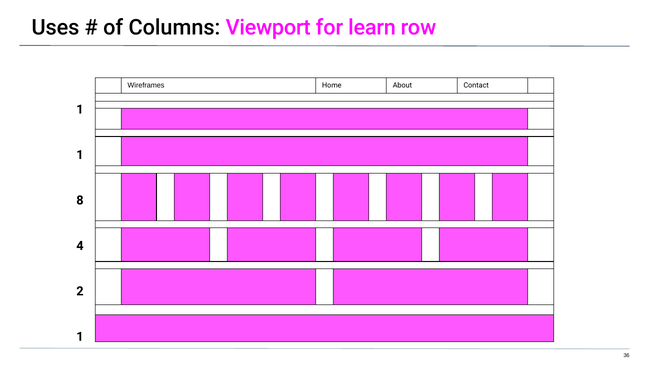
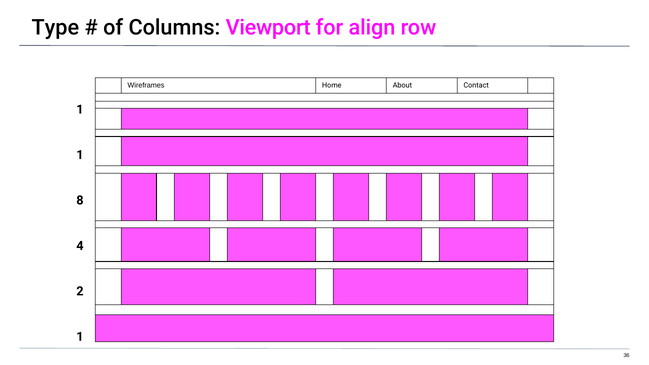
Uses: Uses -> Type
learn: learn -> align
